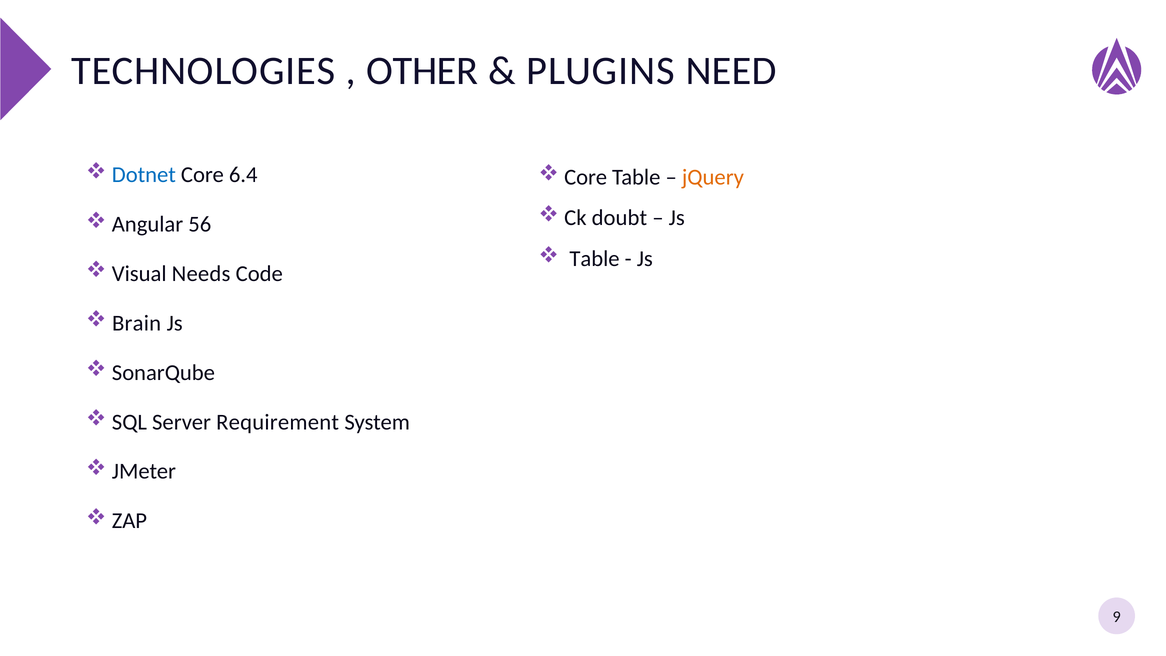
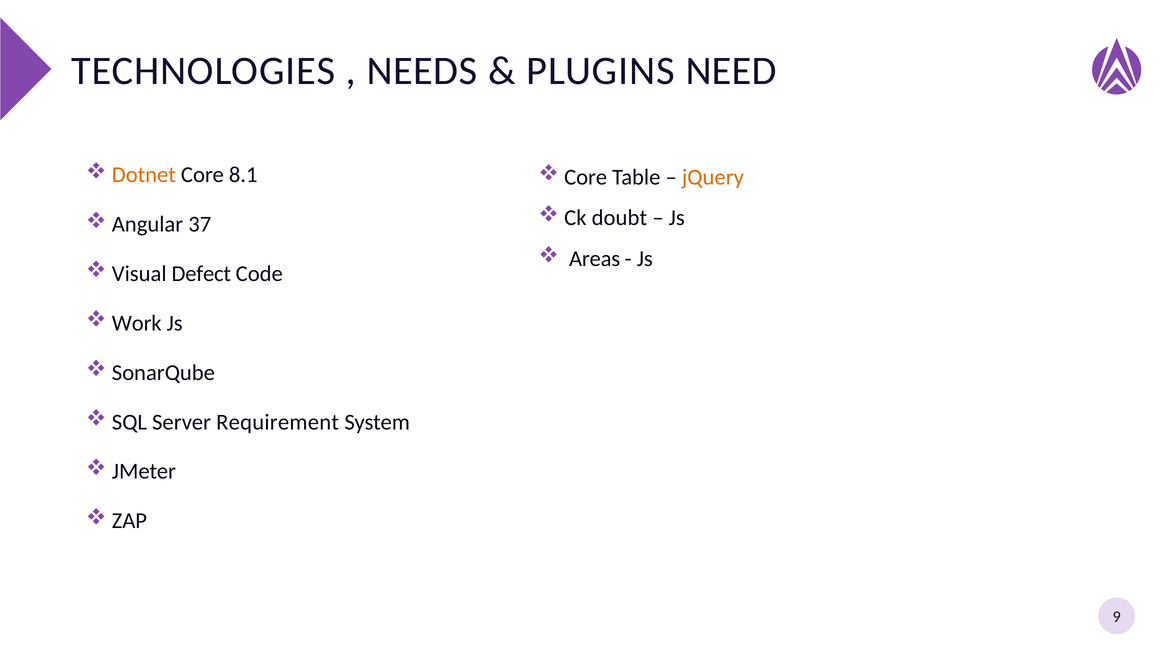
OTHER: OTHER -> NEEDS
Dotnet colour: blue -> orange
6.4: 6.4 -> 8.1
56: 56 -> 37
Table at (595, 259): Table -> Areas
Needs: Needs -> Defect
Brain: Brain -> Work
